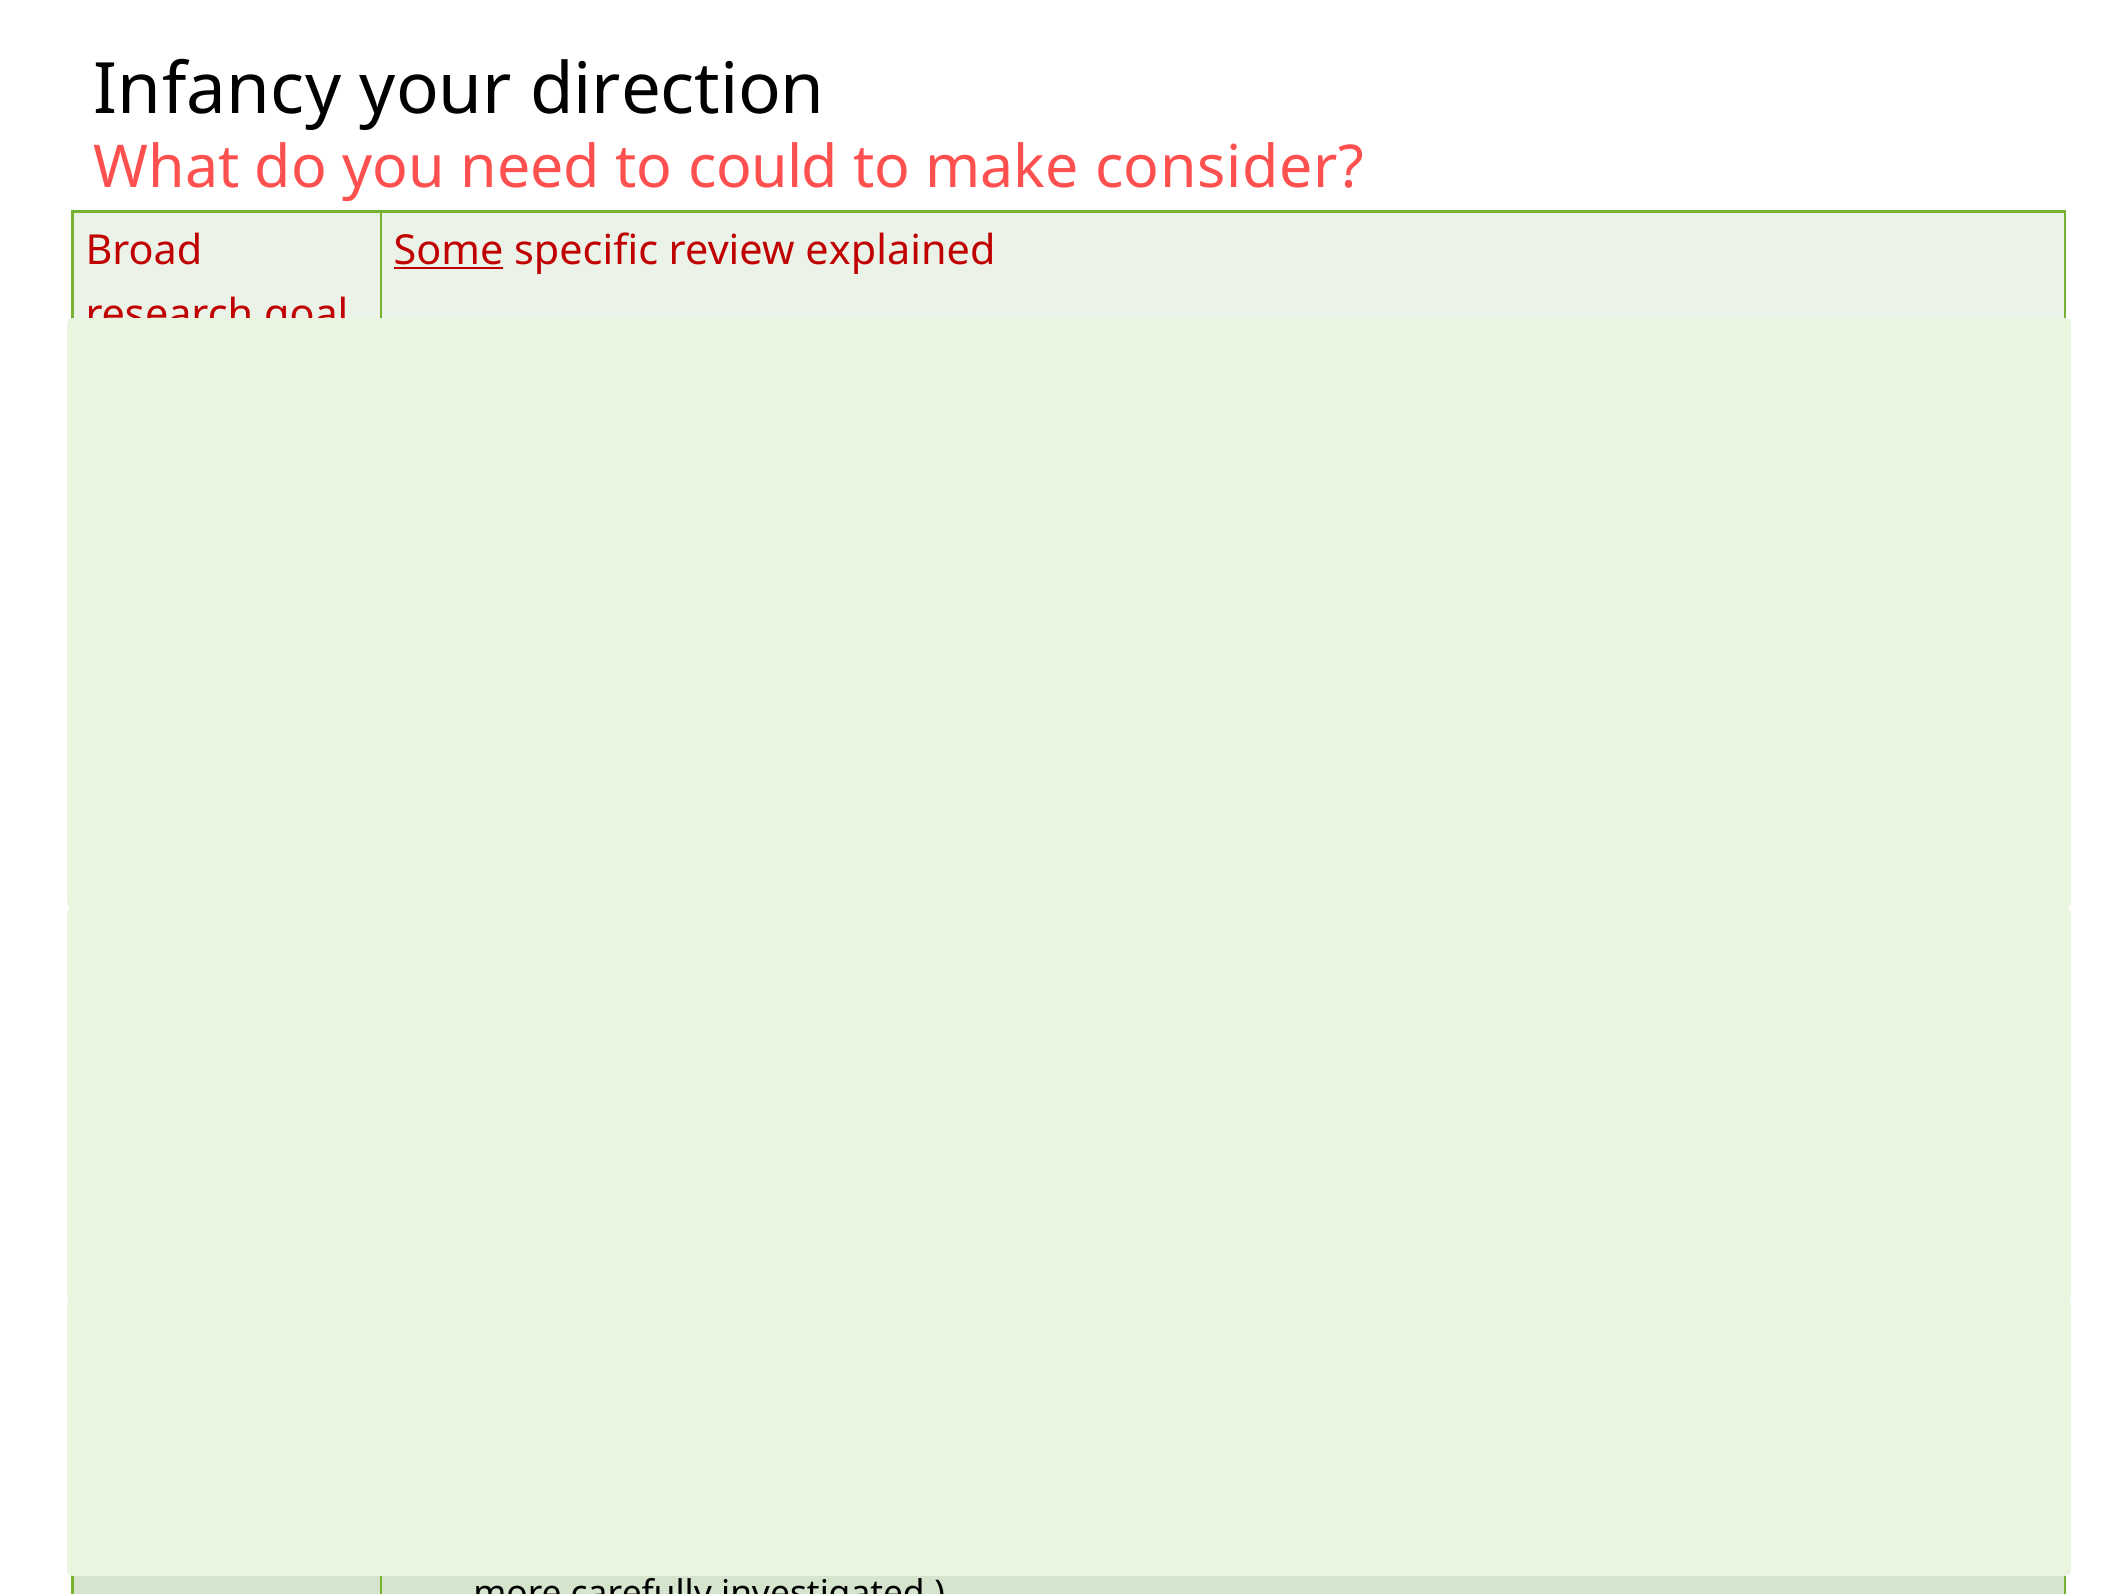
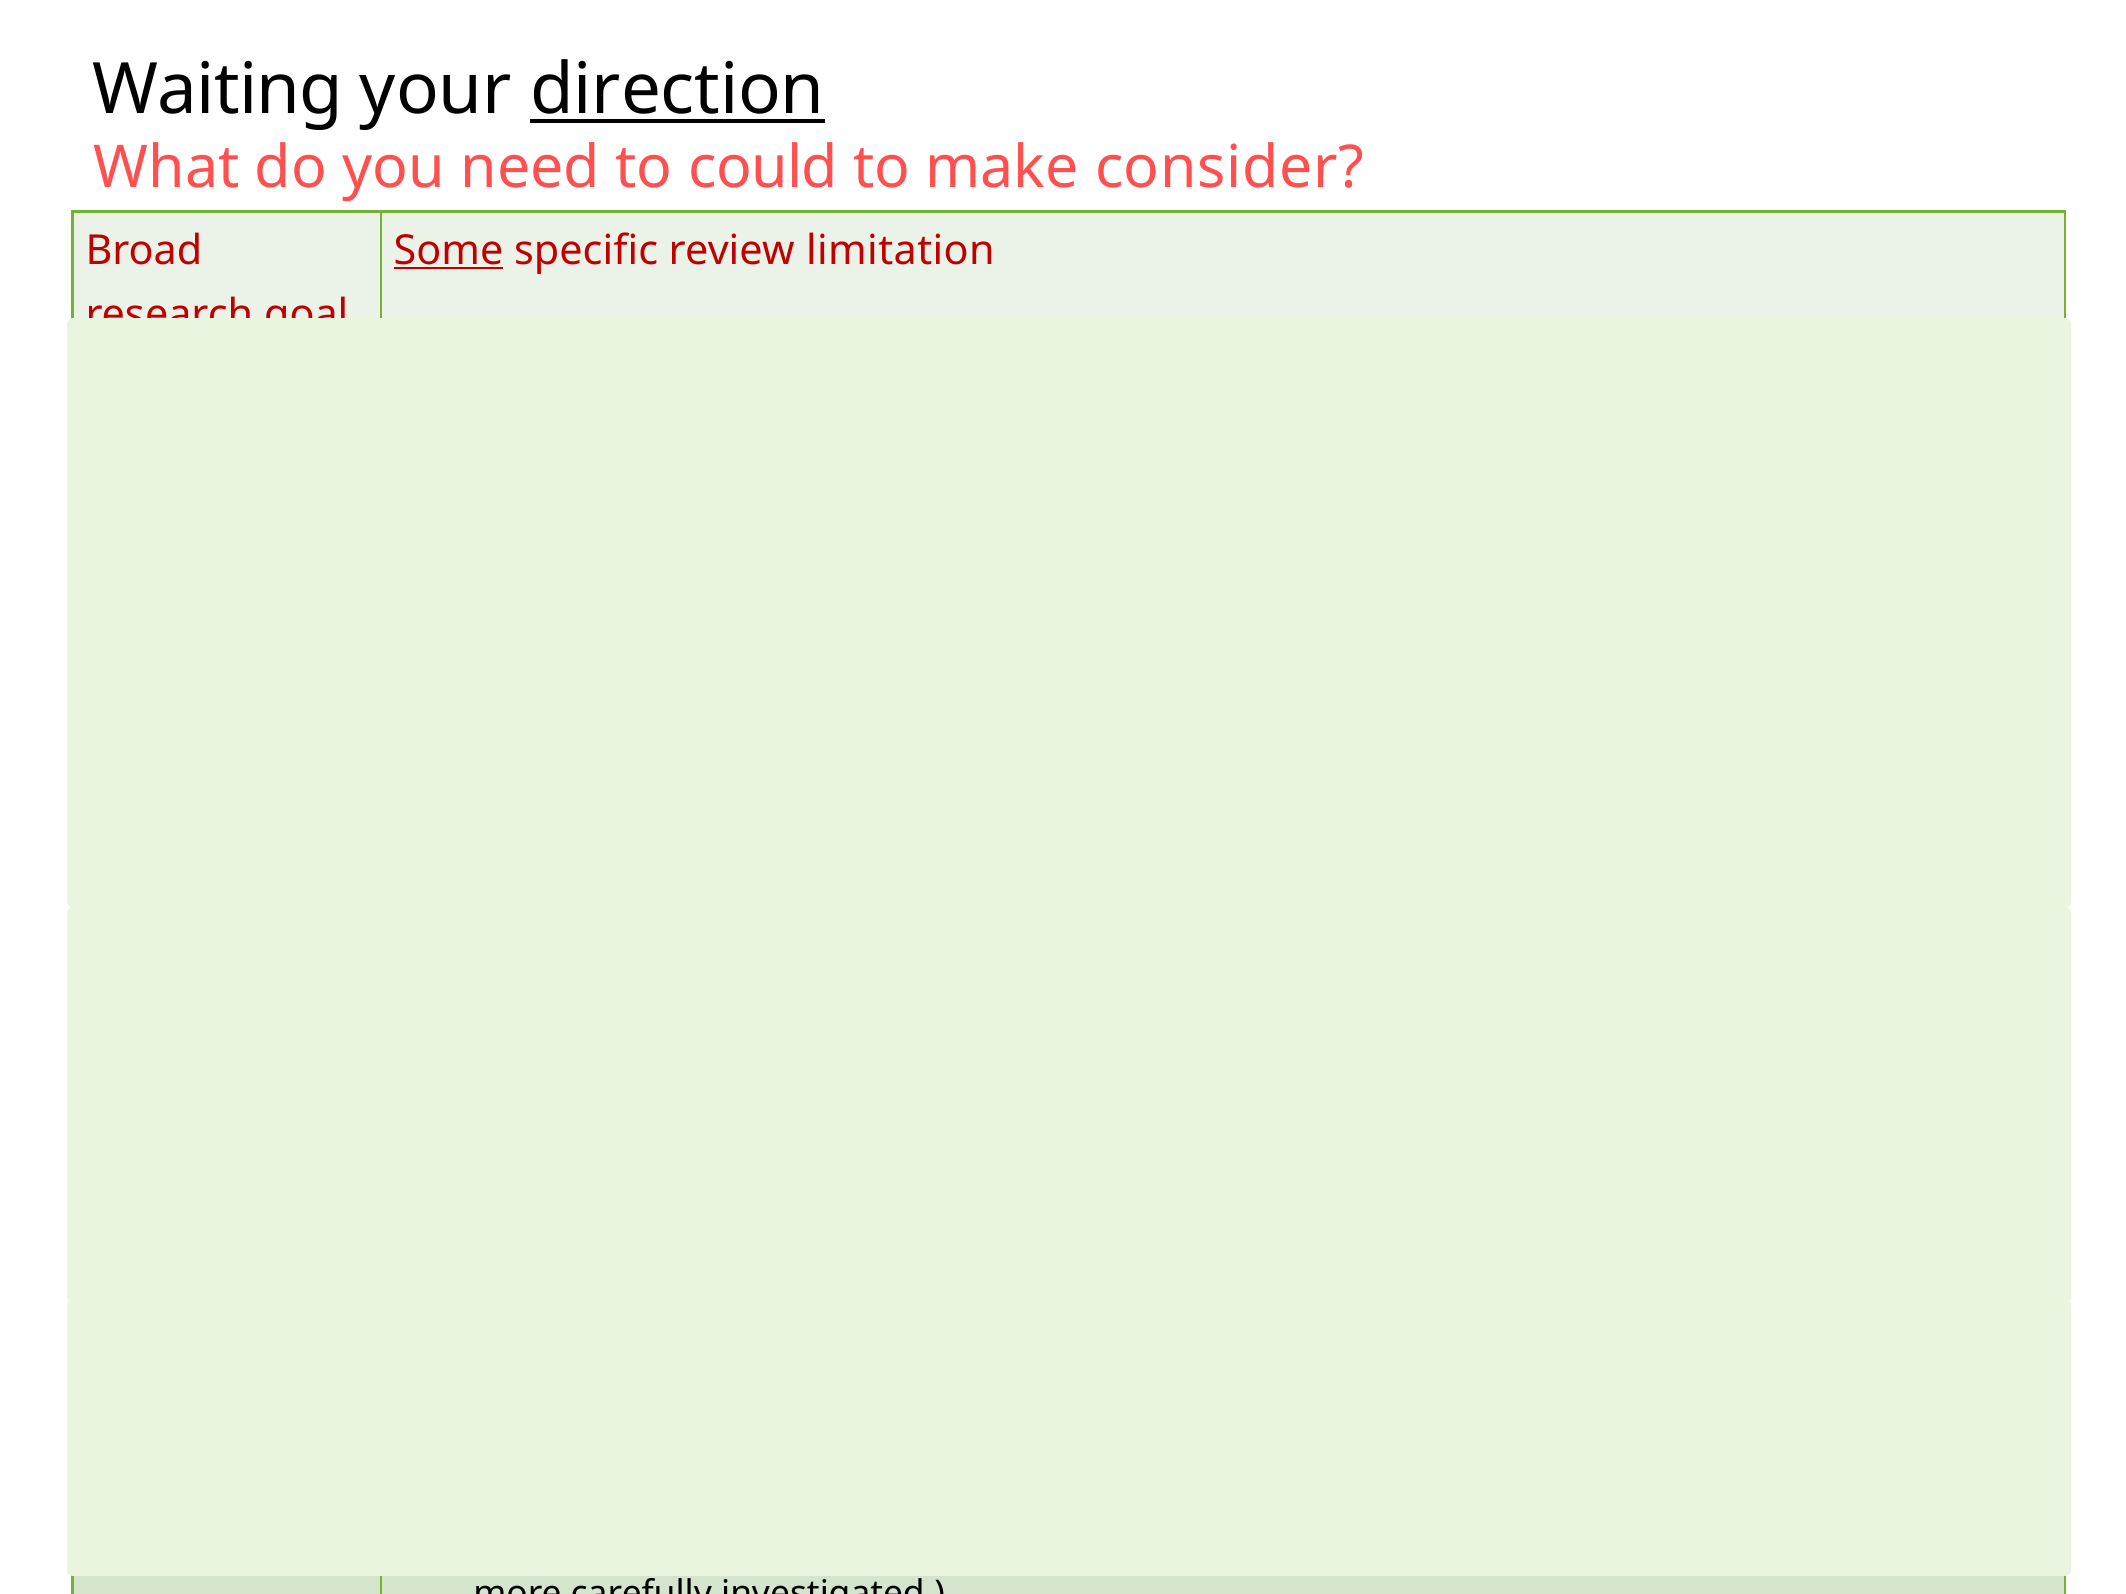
Infancy: Infancy -> Waiting
direction underline: none -> present
explained: explained -> limitation
